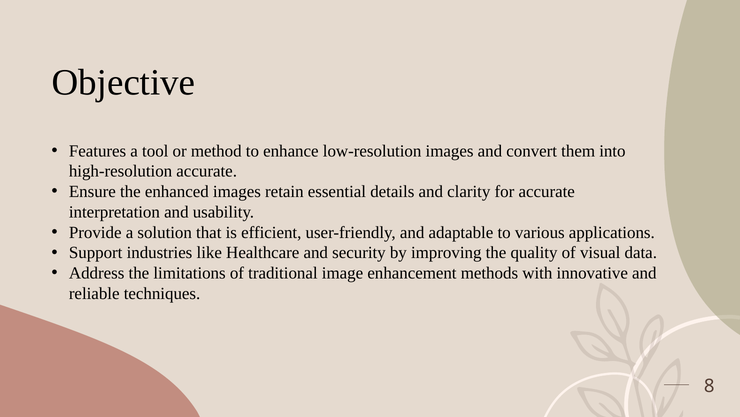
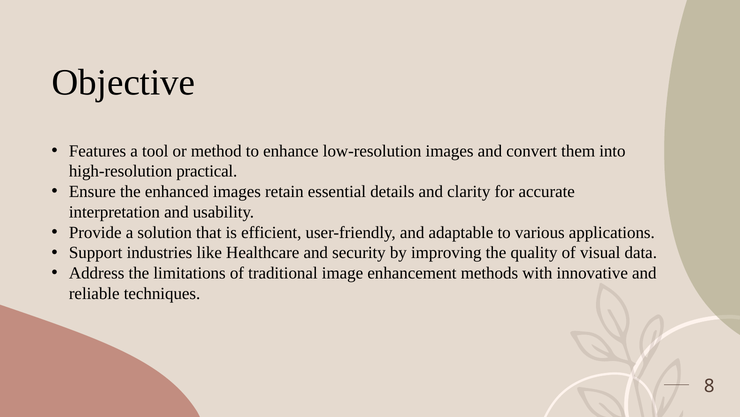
high-resolution accurate: accurate -> practical
